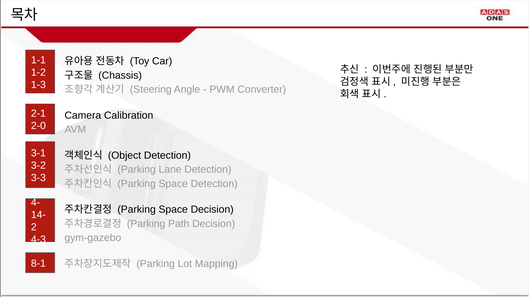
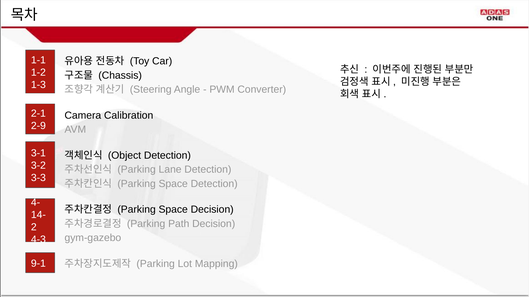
2-0: 2-0 -> 2-9
8-1: 8-1 -> 9-1
